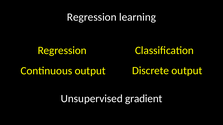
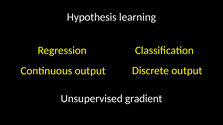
Regression at (92, 17): Regression -> Hypothesis
